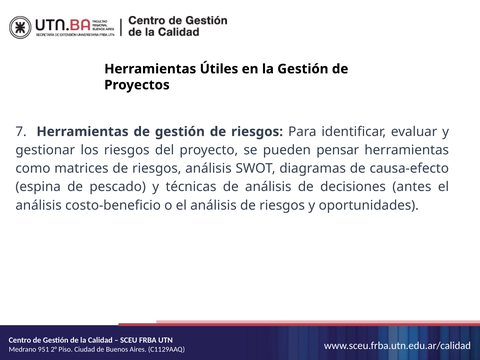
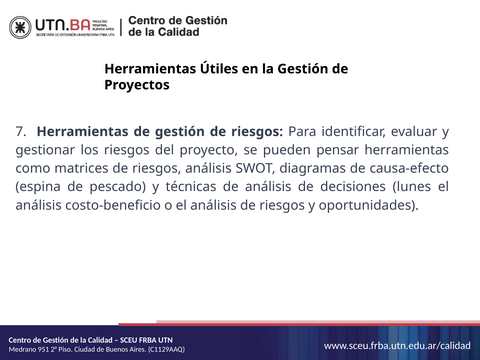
antes: antes -> lunes
